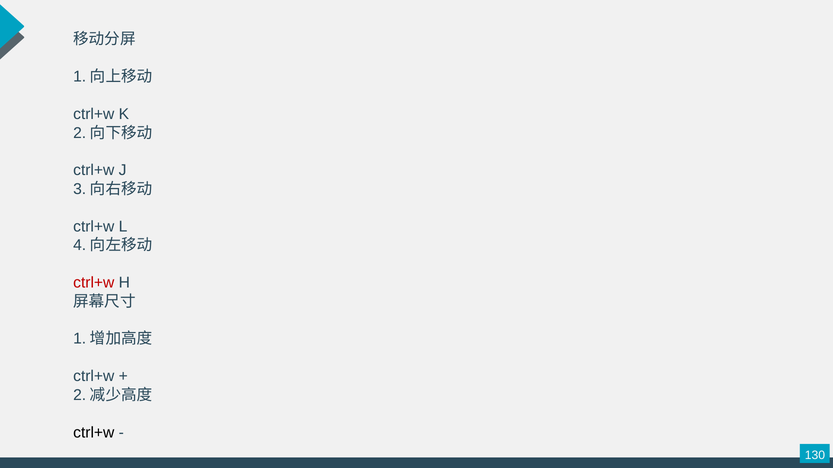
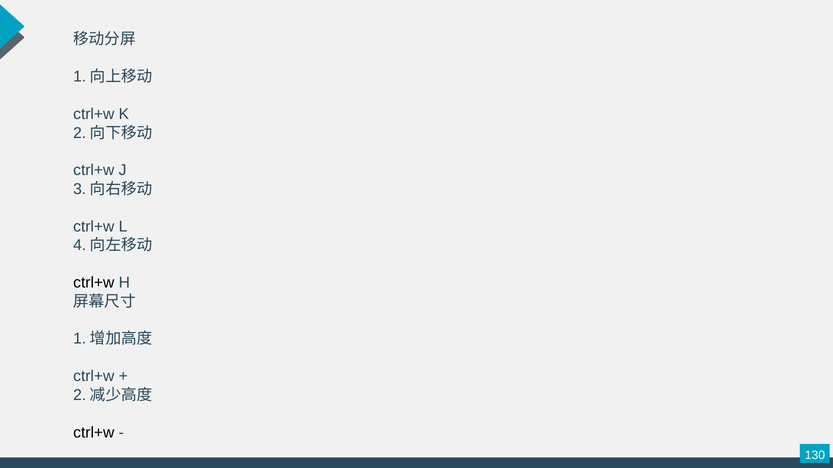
ctrl+w at (94, 283) colour: red -> black
